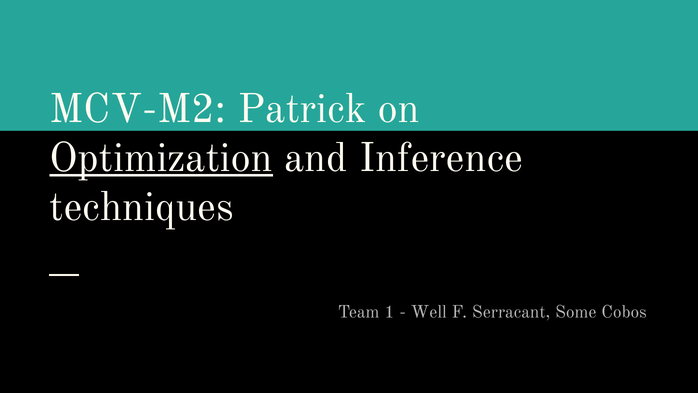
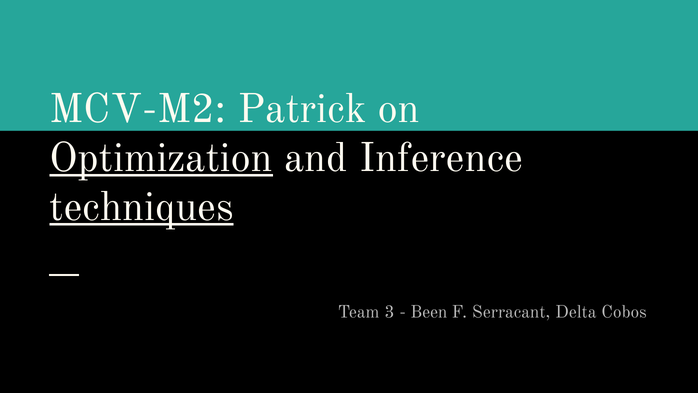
techniques underline: none -> present
1: 1 -> 3
Well: Well -> Been
Some: Some -> Delta
